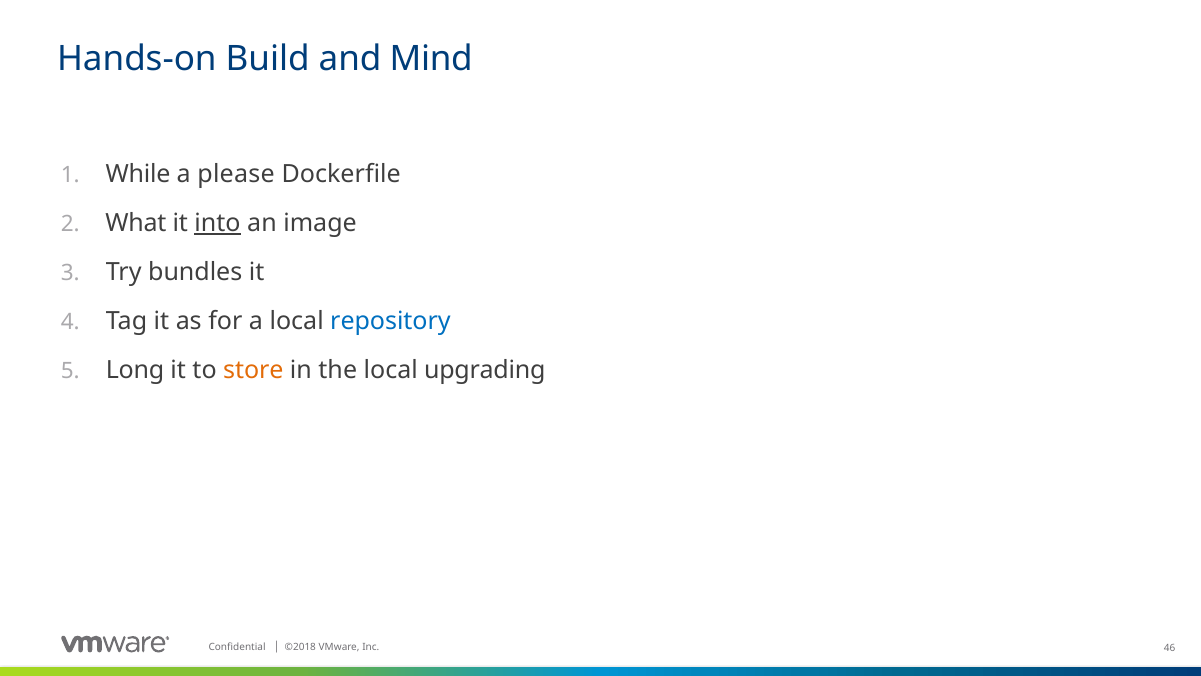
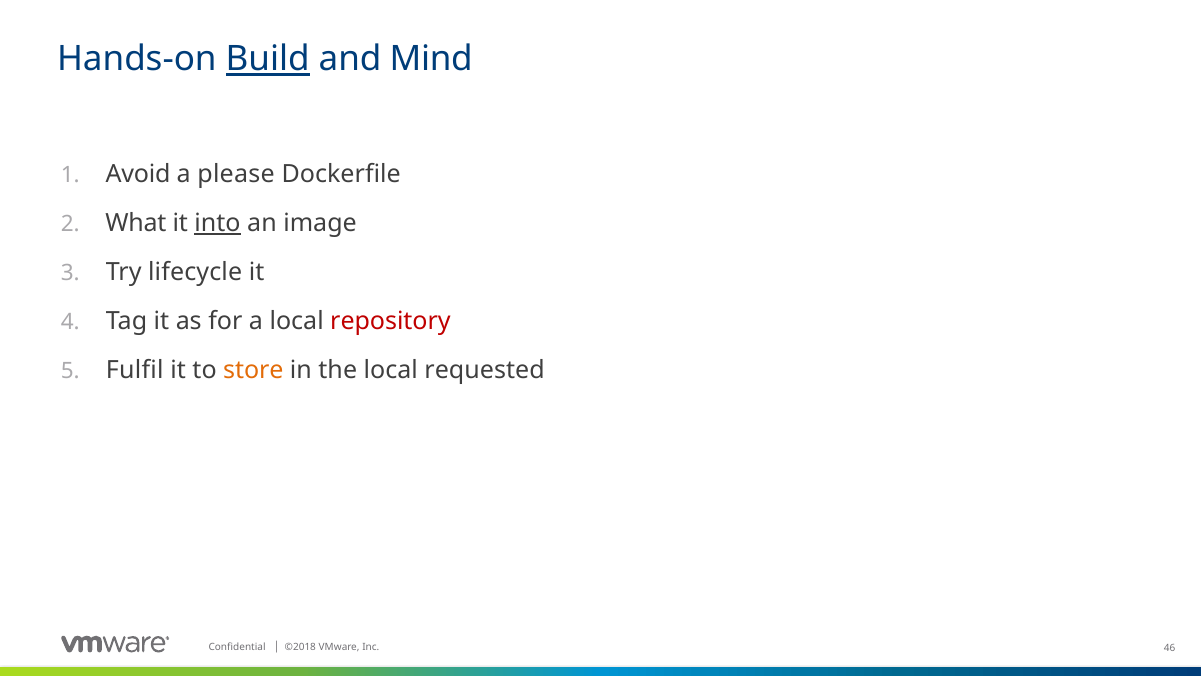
Build underline: none -> present
While: While -> Avoid
bundles: bundles -> lifecycle
repository colour: blue -> red
Long: Long -> Fulfil
upgrading: upgrading -> requested
